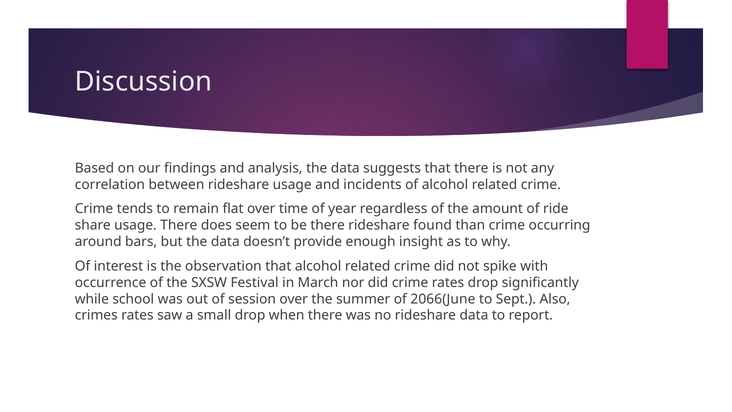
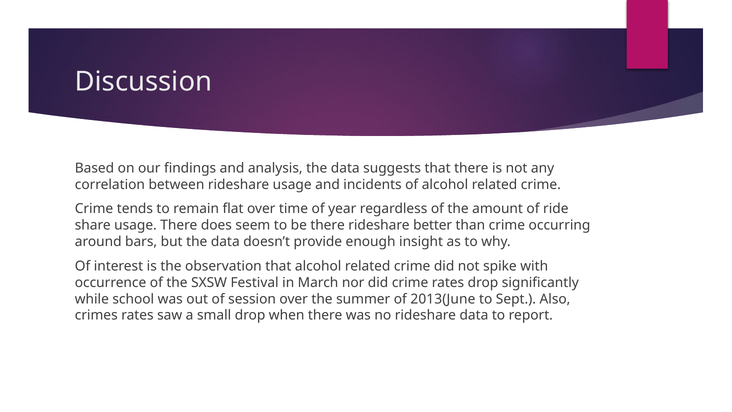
found: found -> better
2066(June: 2066(June -> 2013(June
